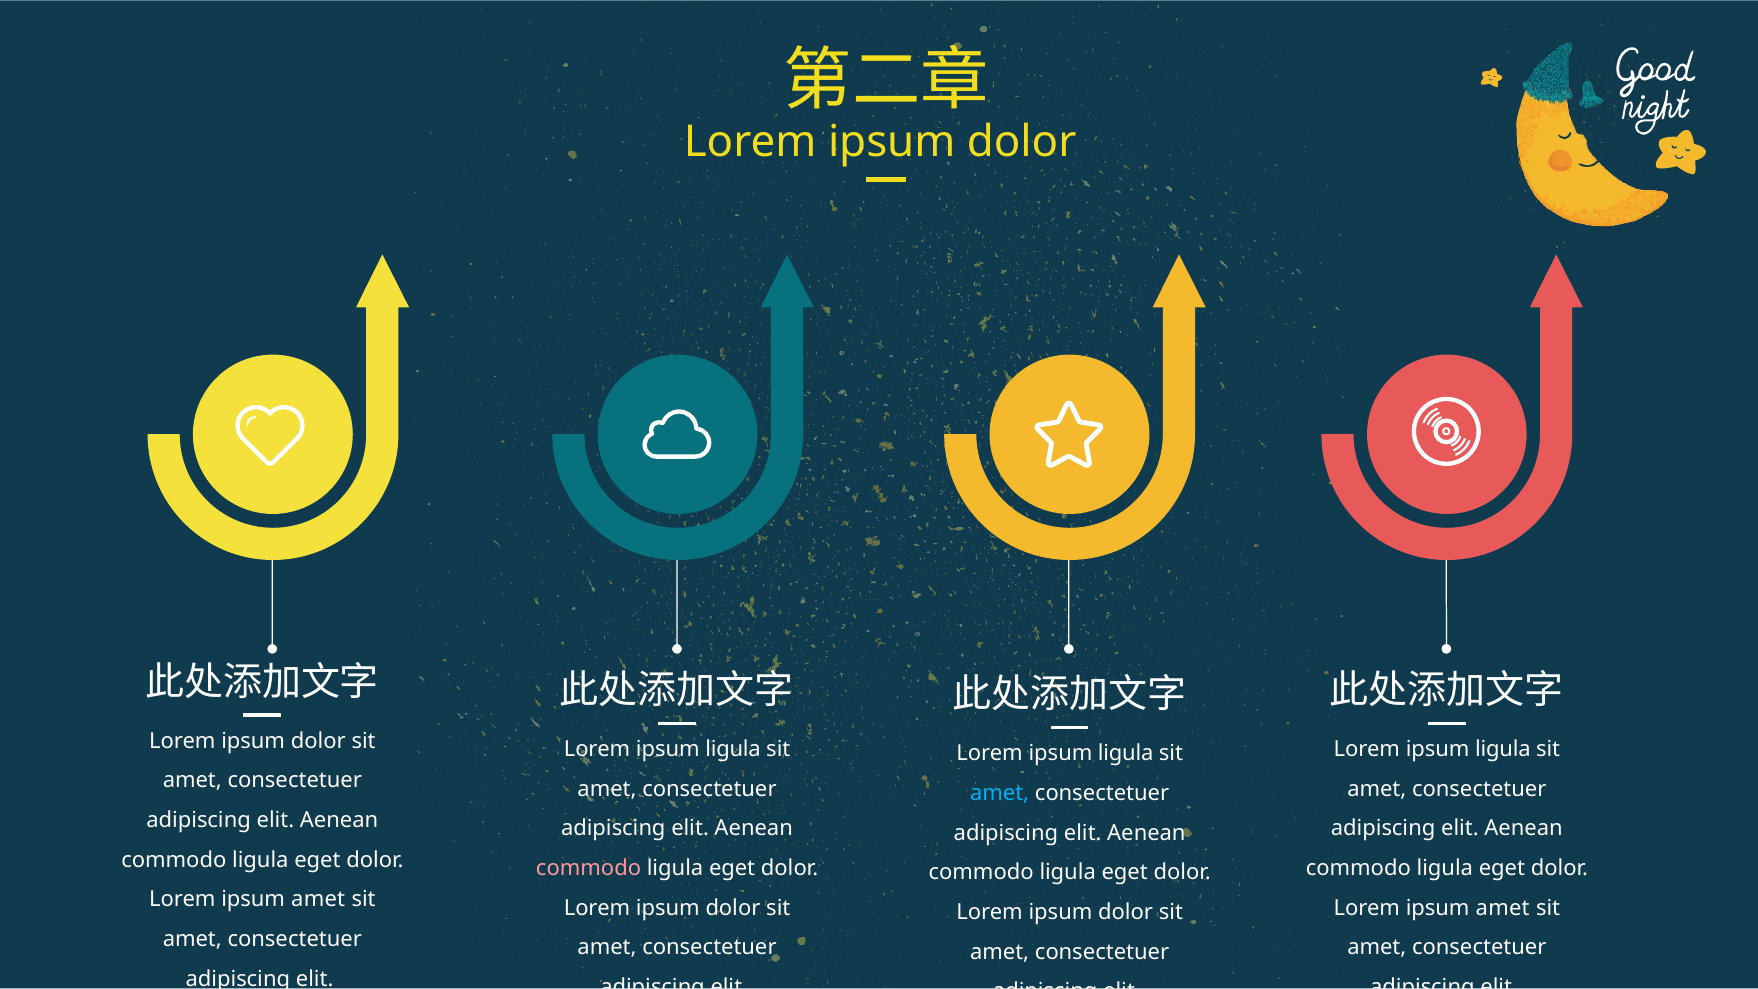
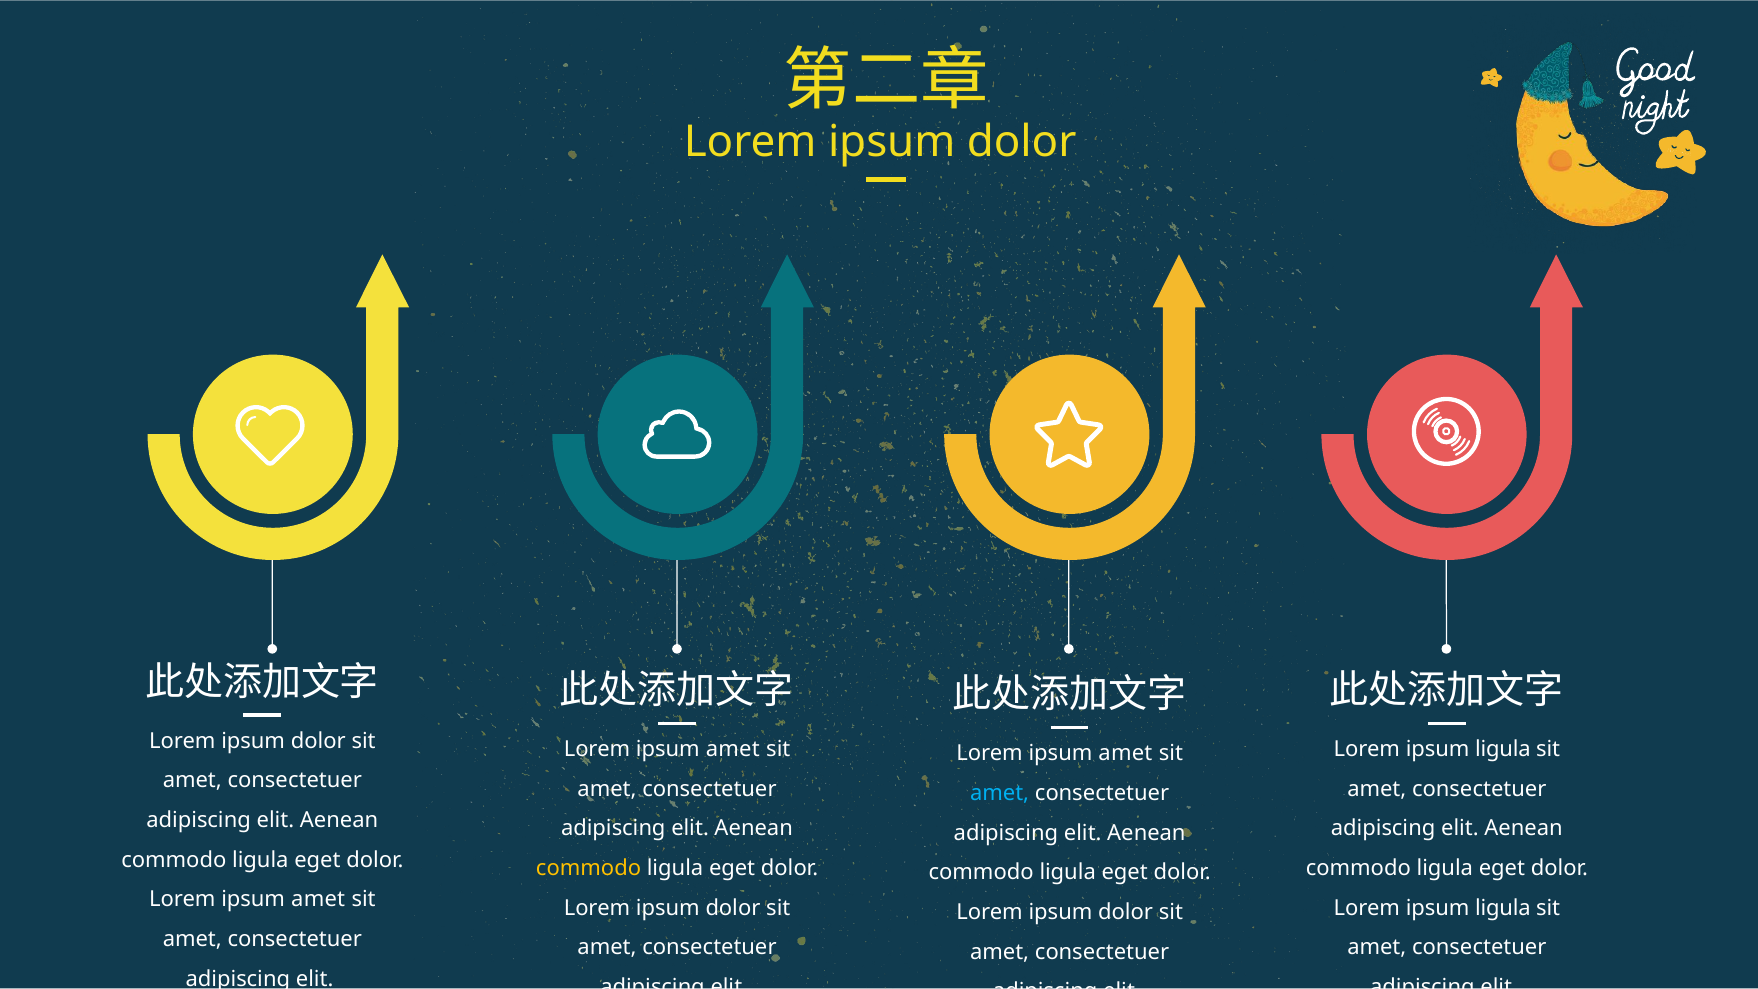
ligula at (733, 749): ligula -> amet
ligula at (1126, 753): ligula -> amet
commodo at (589, 868) colour: pink -> yellow
amet at (1503, 908): amet -> ligula
